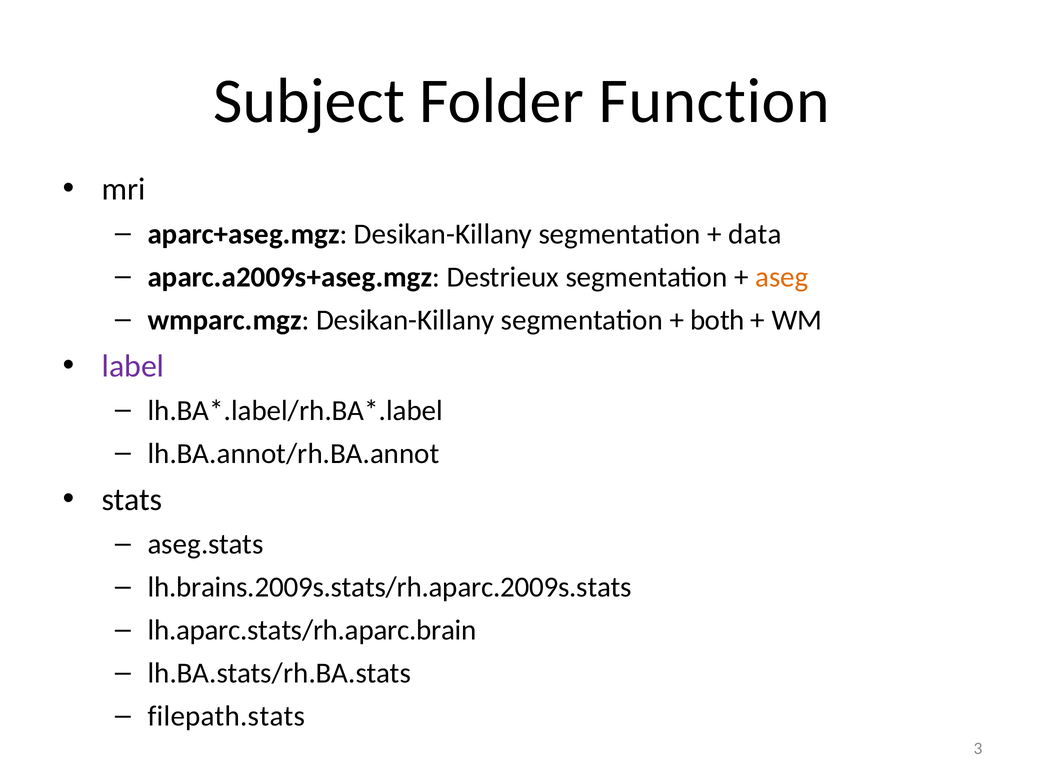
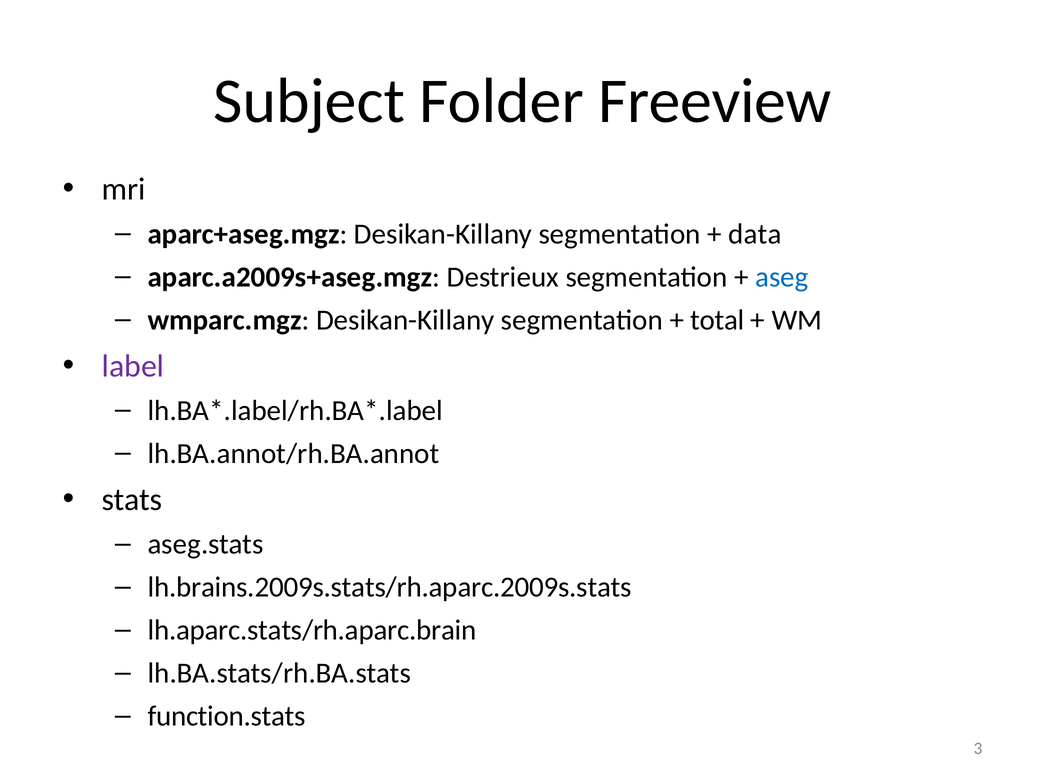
Function: Function -> Freeview
aseg colour: orange -> blue
both: both -> total
filepath.stats: filepath.stats -> function.stats
